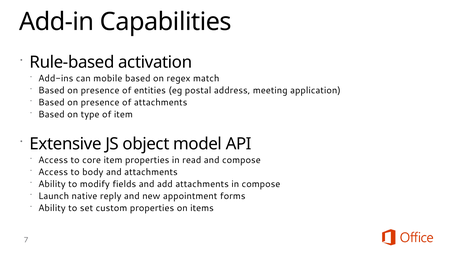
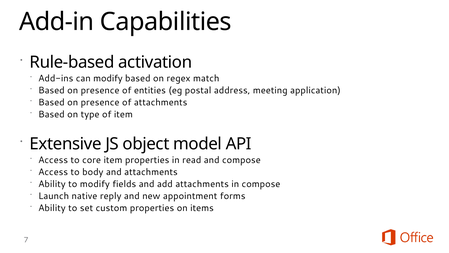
can mobile: mobile -> modify
